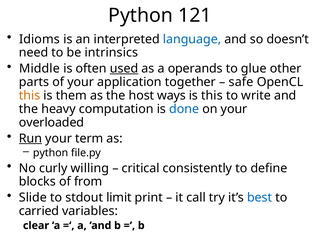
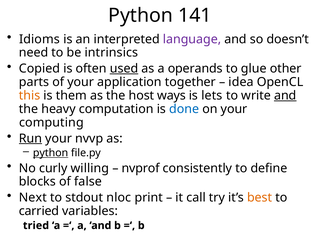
121: 121 -> 141
language colour: blue -> purple
Middle: Middle -> Copied
safe: safe -> idea
is this: this -> lets
and at (285, 96) underline: none -> present
overloaded: overloaded -> computing
term: term -> nvvp
python at (51, 153) underline: none -> present
critical: critical -> nvprof
from: from -> false
Slide: Slide -> Next
limit: limit -> nloc
best colour: blue -> orange
clear: clear -> tried
